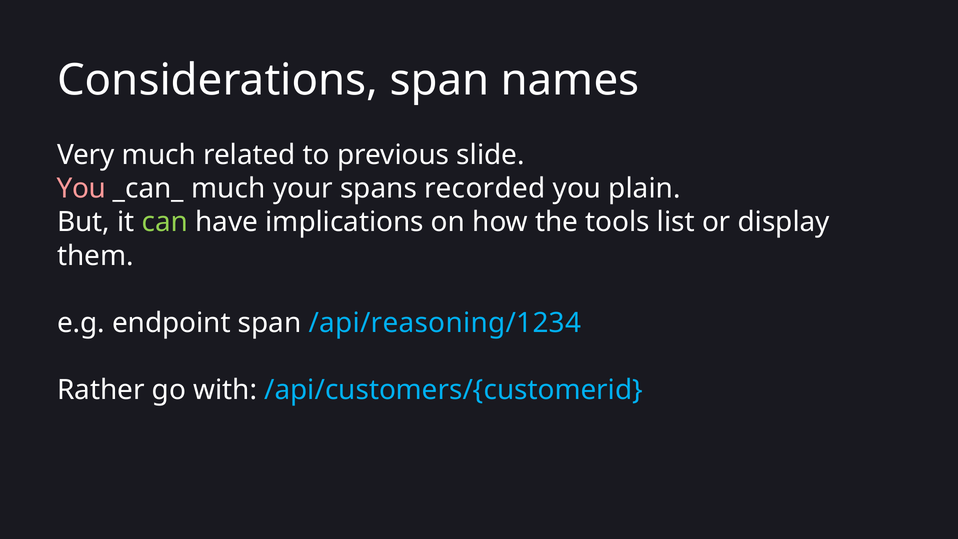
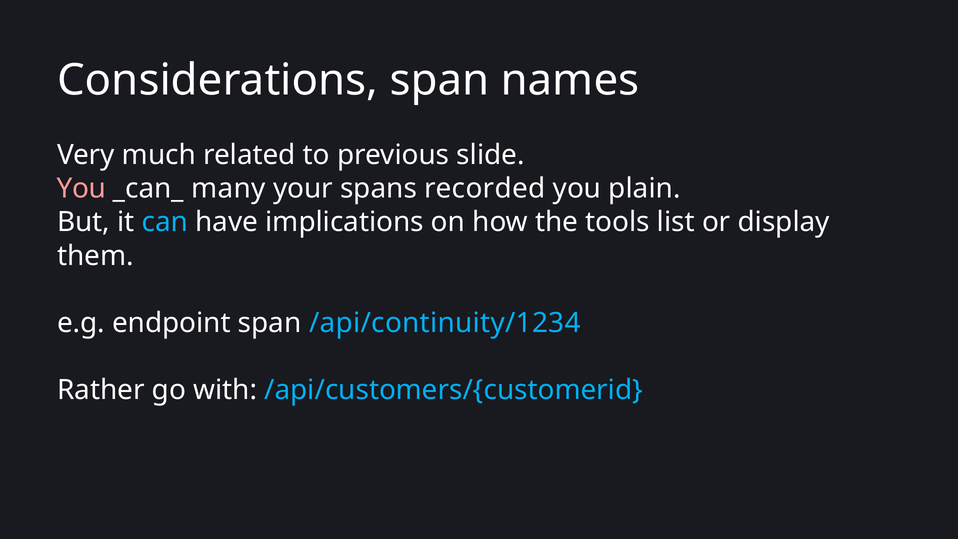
_can_ much: much -> many
can colour: light green -> light blue
/api/reasoning/1234: /api/reasoning/1234 -> /api/continuity/1234
